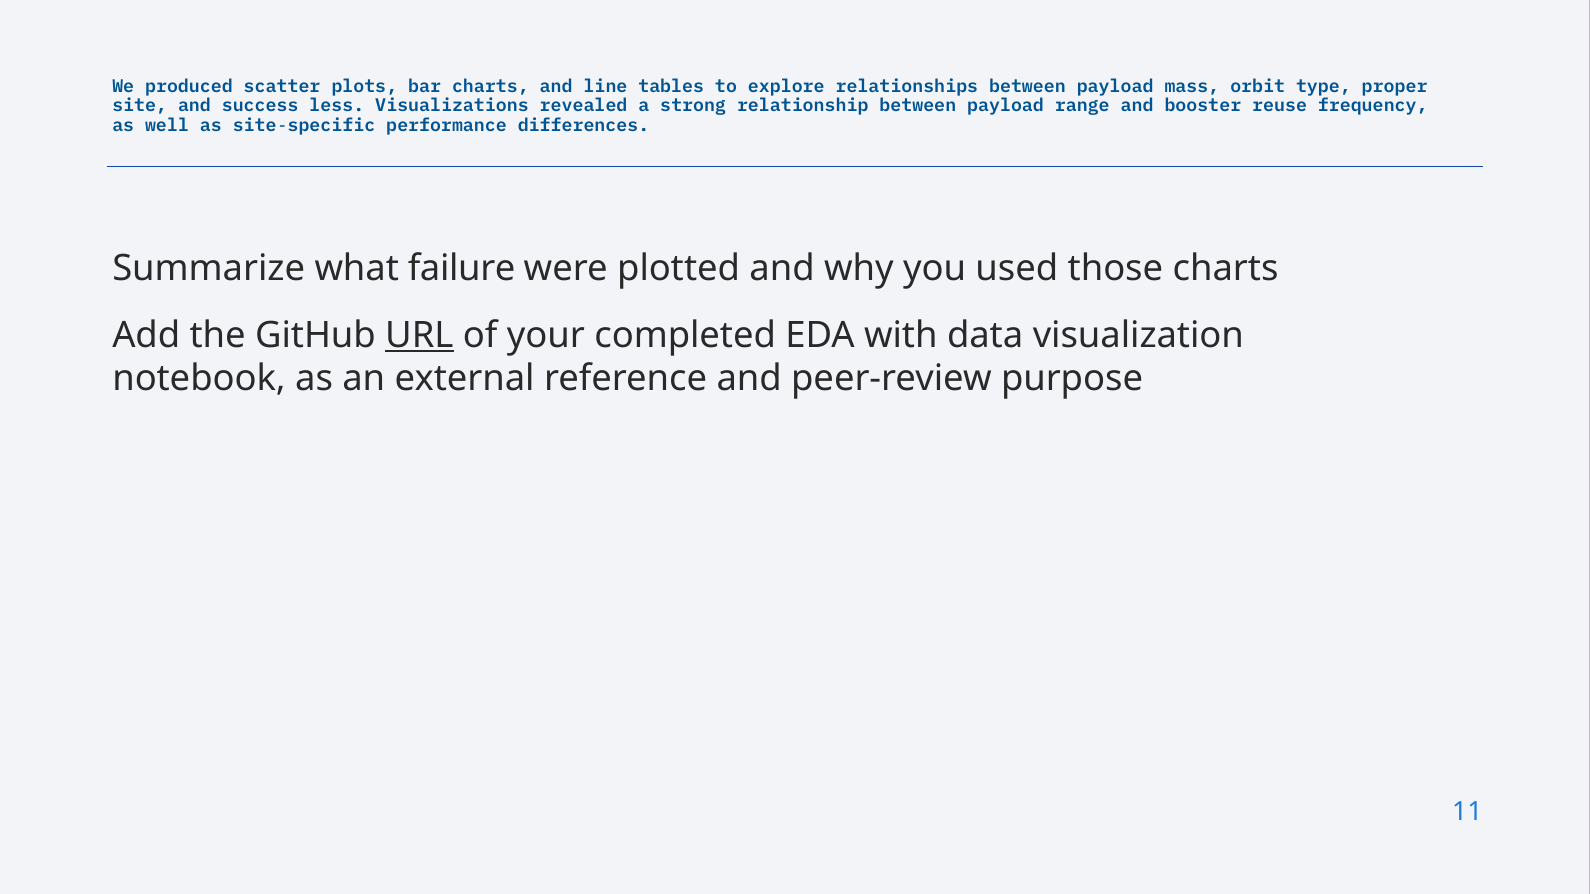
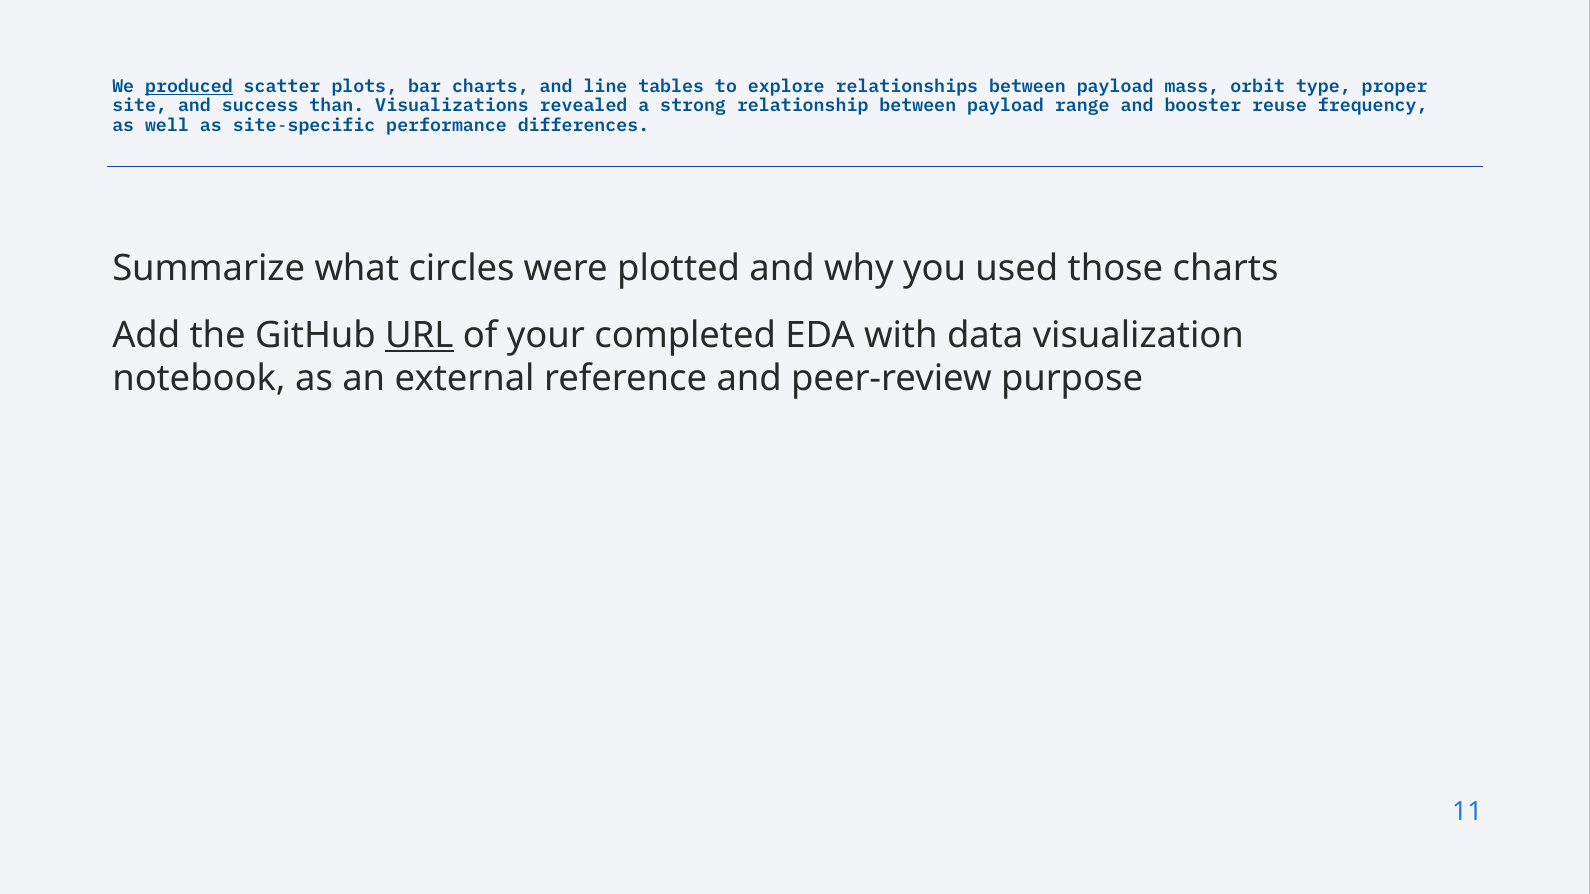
produced underline: none -> present
less: less -> than
failure: failure -> circles
